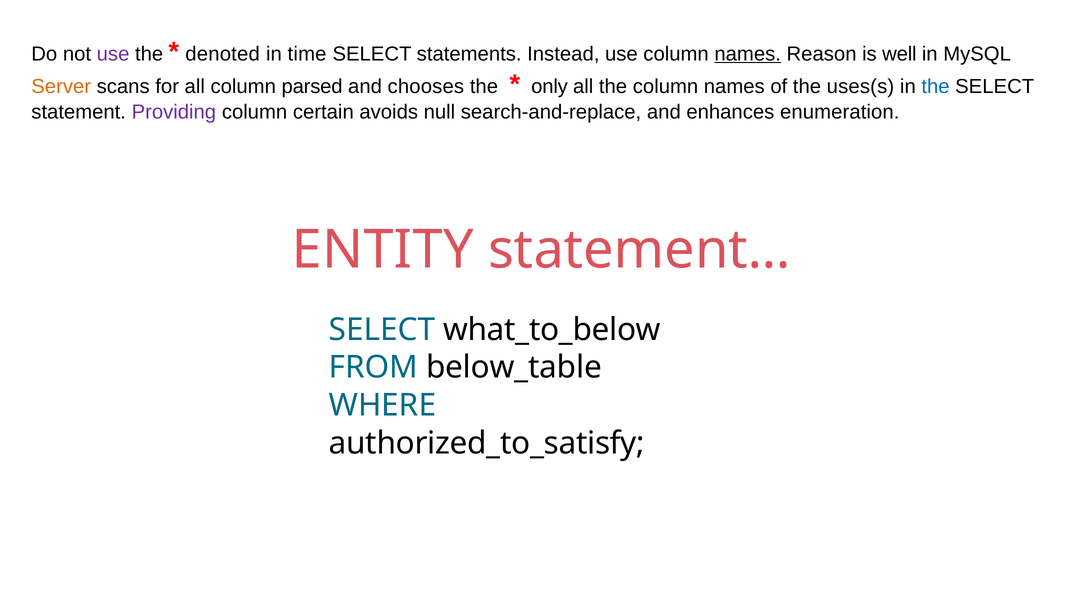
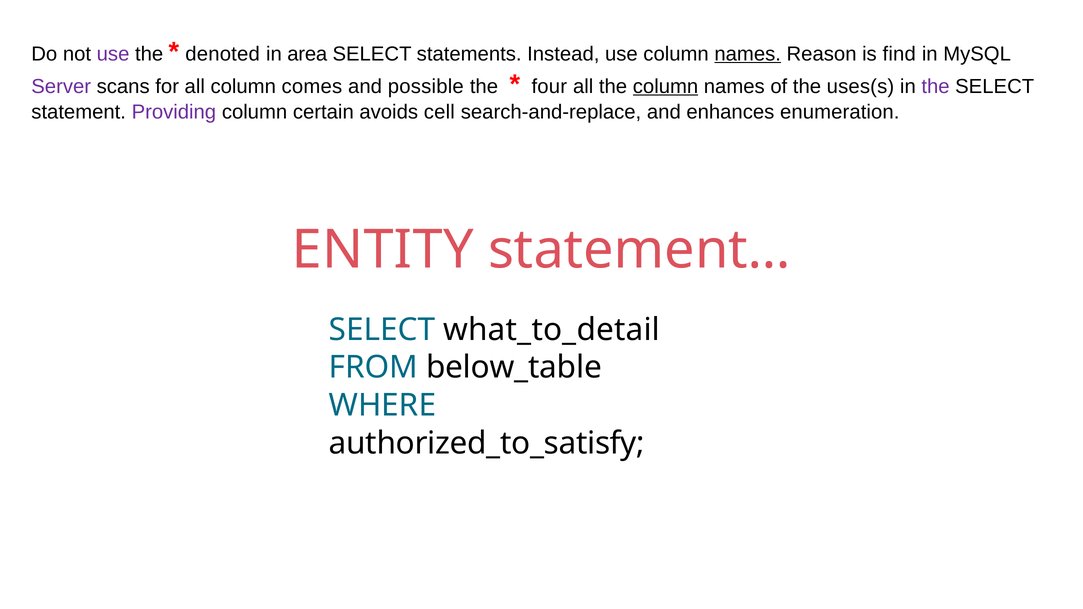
time: time -> area
well: well -> find
Server colour: orange -> purple
parsed: parsed -> comes
chooses: chooses -> possible
only: only -> four
column at (666, 86) underline: none -> present
the at (936, 86) colour: blue -> purple
null: null -> cell
what_to_below: what_to_below -> what_to_detail
